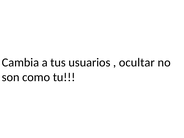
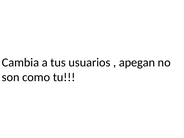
ocultar: ocultar -> apegan
